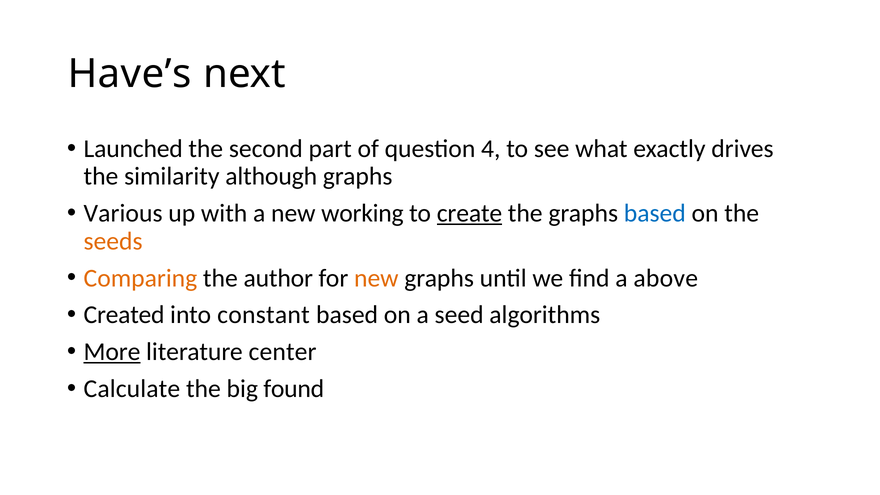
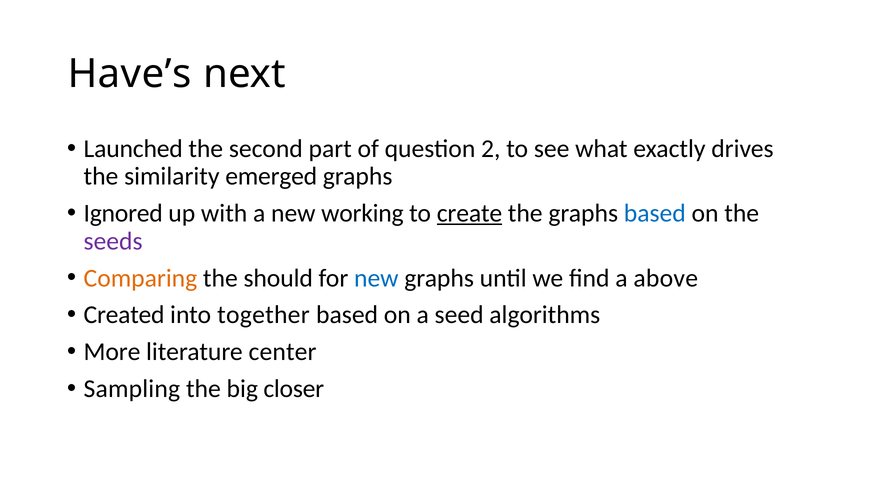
4: 4 -> 2
although: although -> emerged
Various: Various -> Ignored
seeds colour: orange -> purple
author: author -> should
new at (376, 278) colour: orange -> blue
constant: constant -> together
More underline: present -> none
Calculate: Calculate -> Sampling
found: found -> closer
